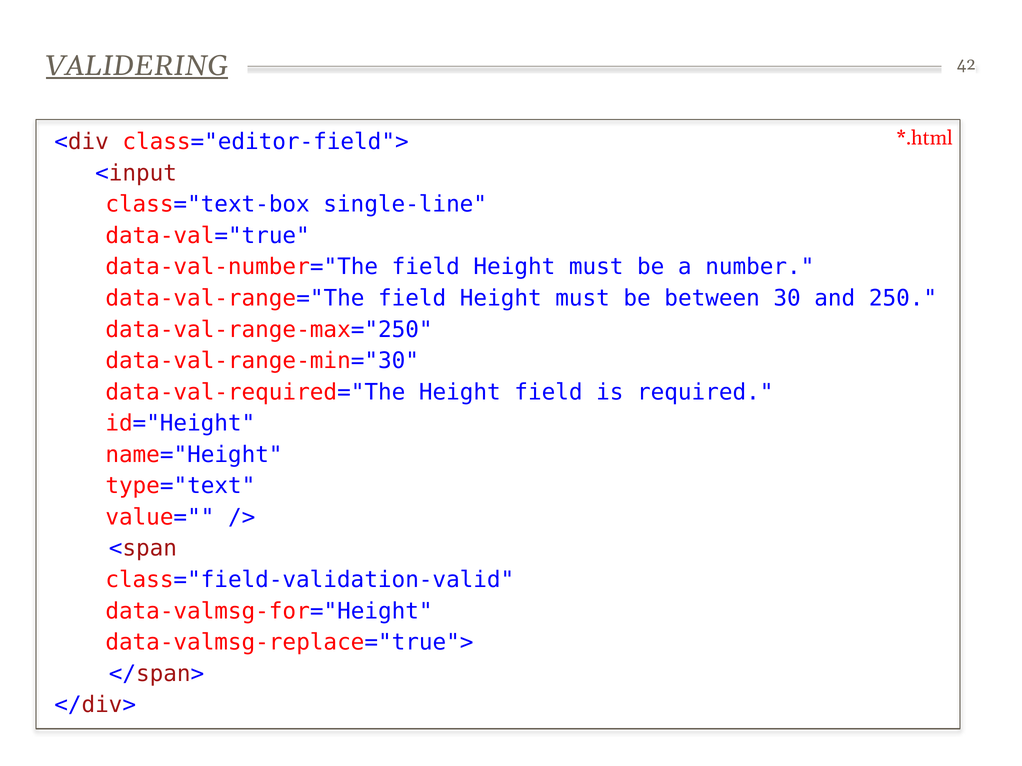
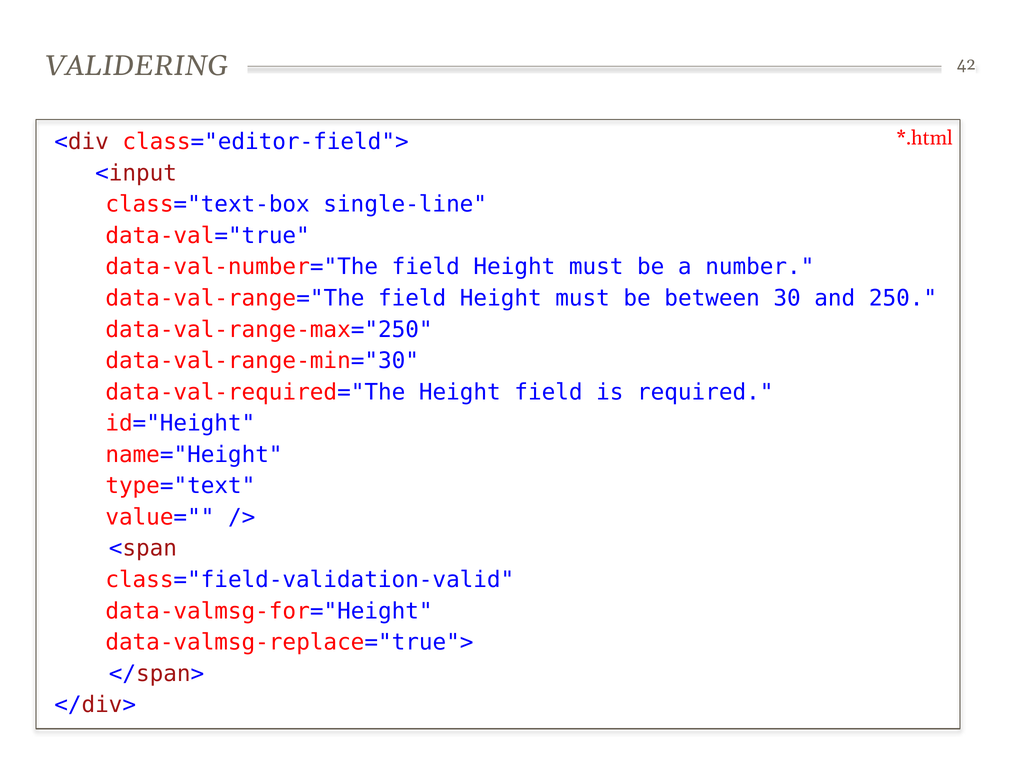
VALIDERING underline: present -> none
